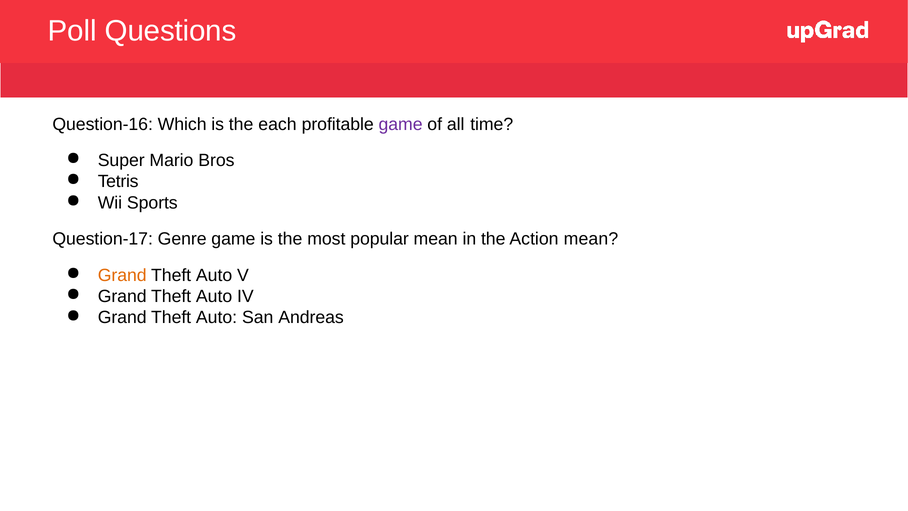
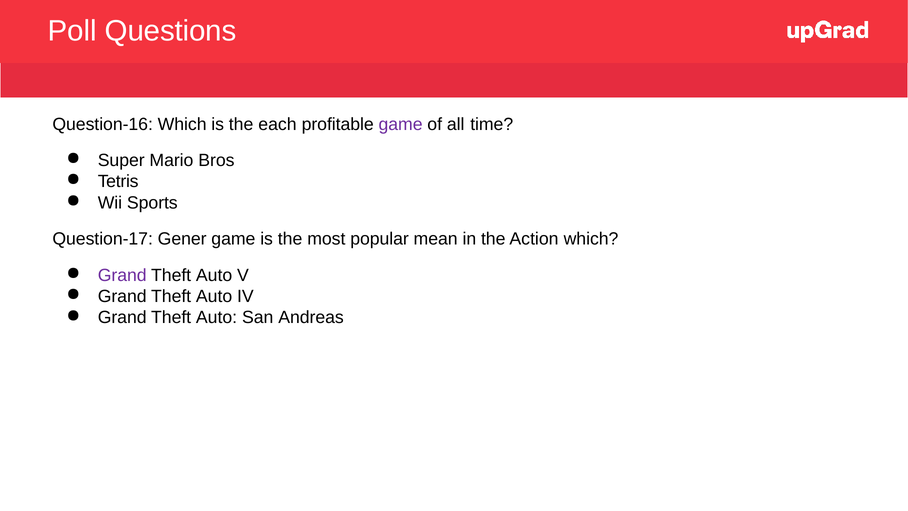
Genre: Genre -> Gener
Action mean: mean -> which
Grand at (122, 275) colour: orange -> purple
